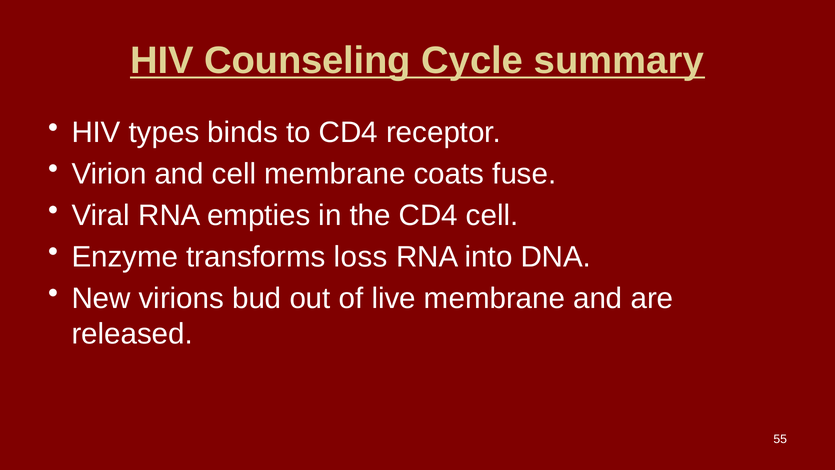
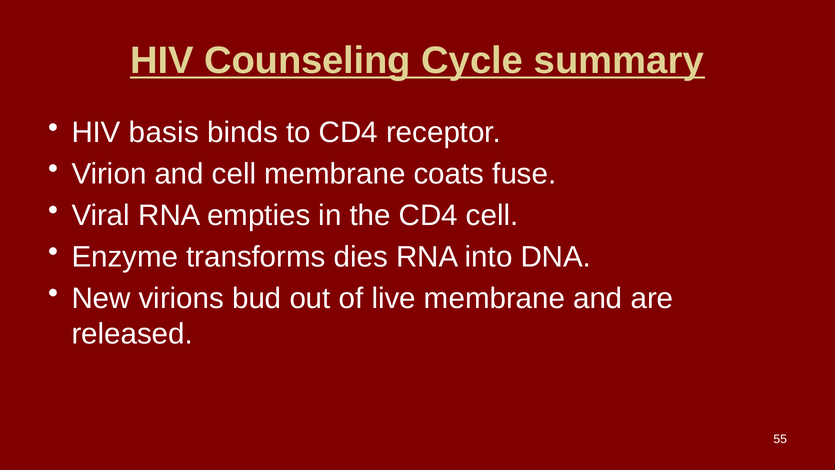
types: types -> basis
loss: loss -> dies
